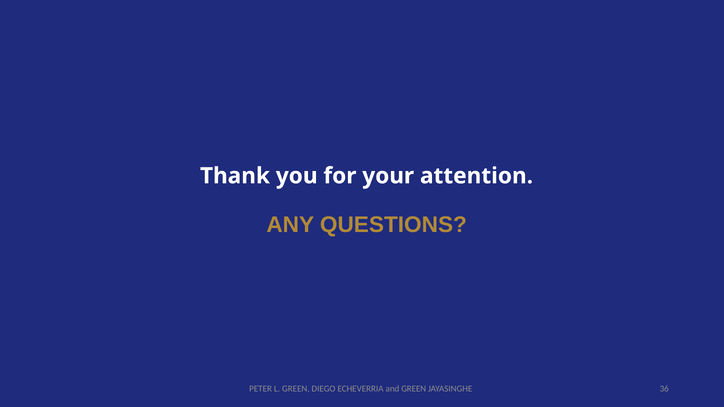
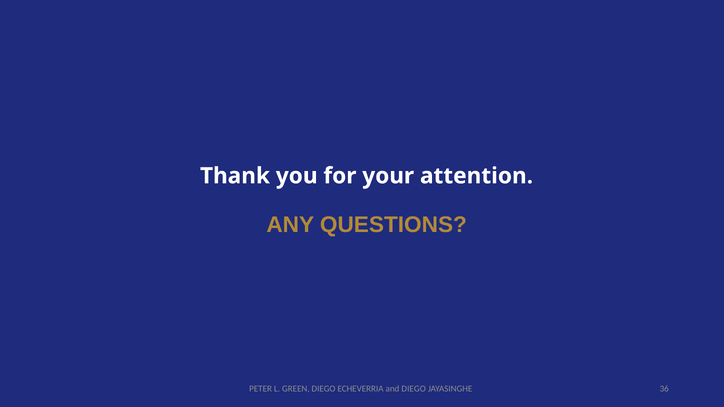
and GREEN: GREEN -> DIEGO
